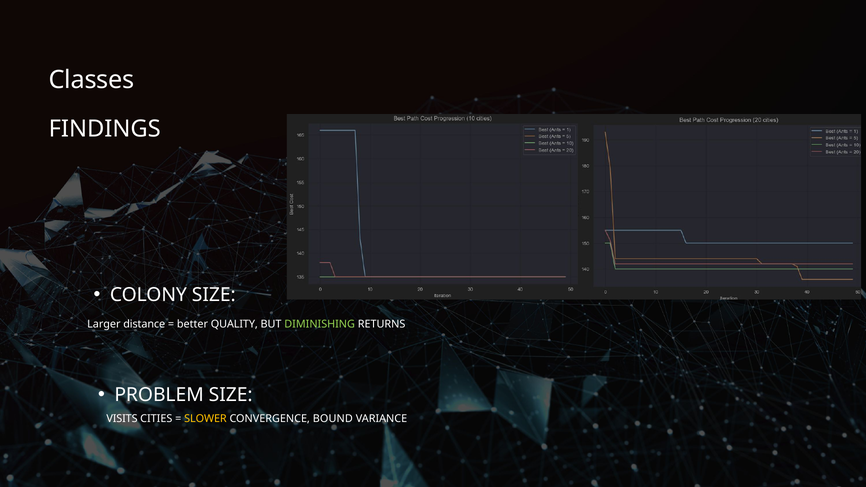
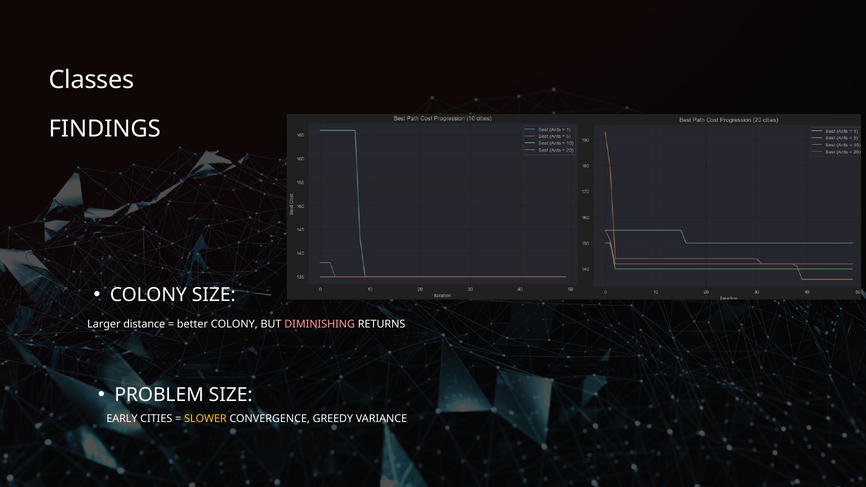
better QUALITY: QUALITY -> COLONY
DIMINISHING colour: light green -> pink
VISITS: VISITS -> EARLY
BOUND: BOUND -> GREEDY
